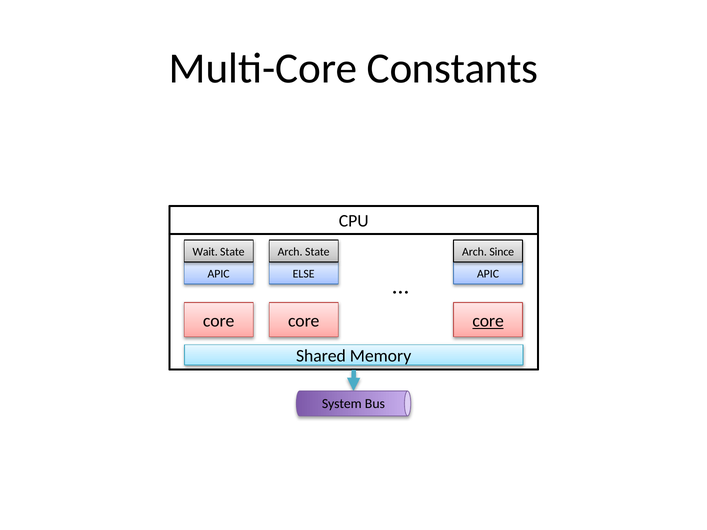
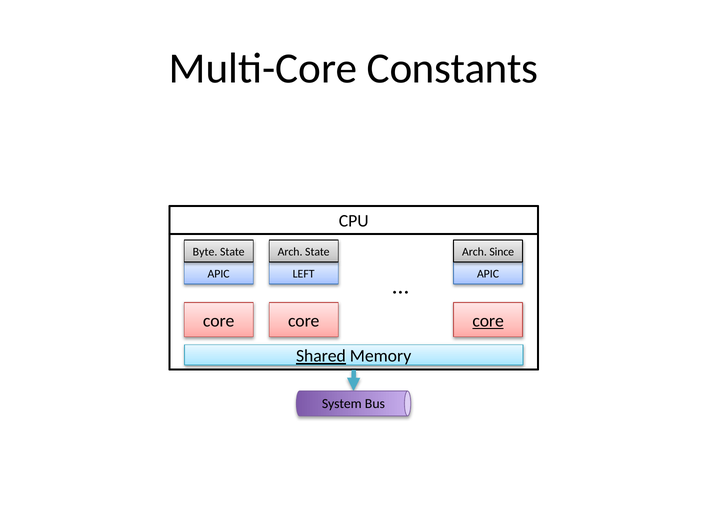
Wait: Wait -> Byte
ELSE: ELSE -> LEFT
Shared underline: none -> present
